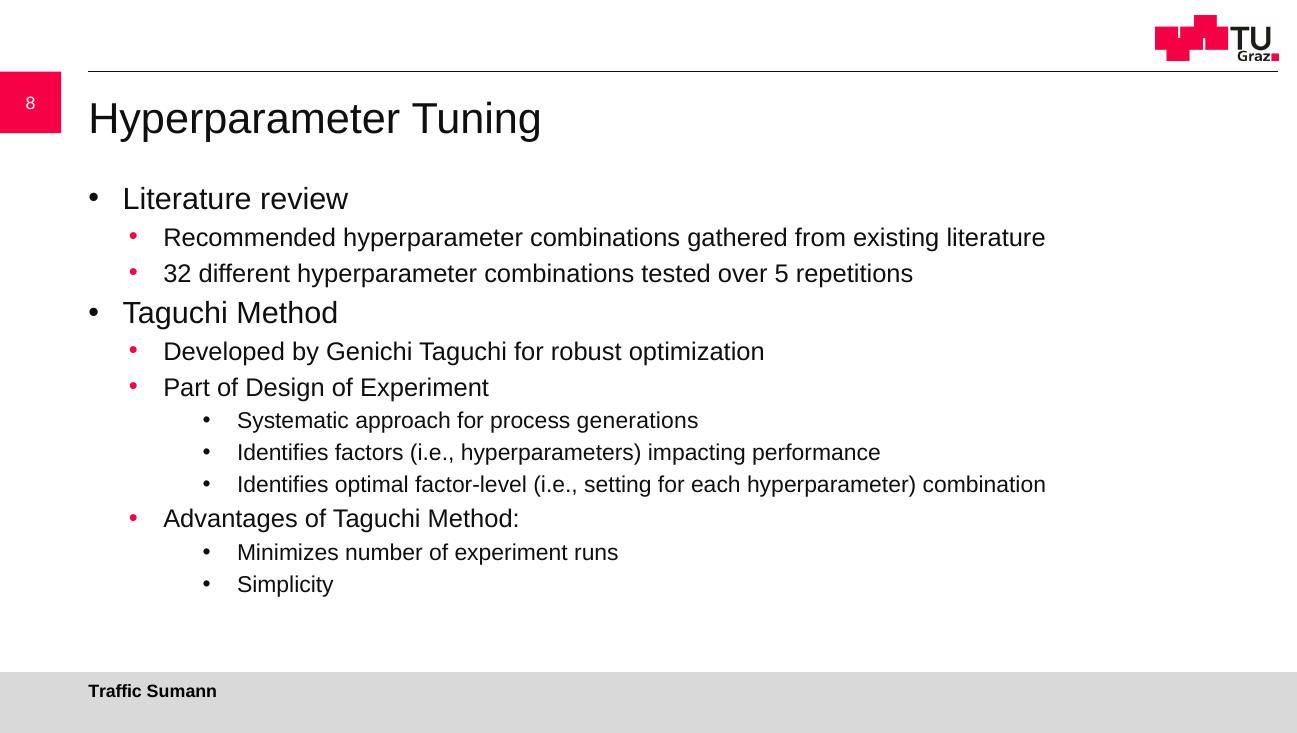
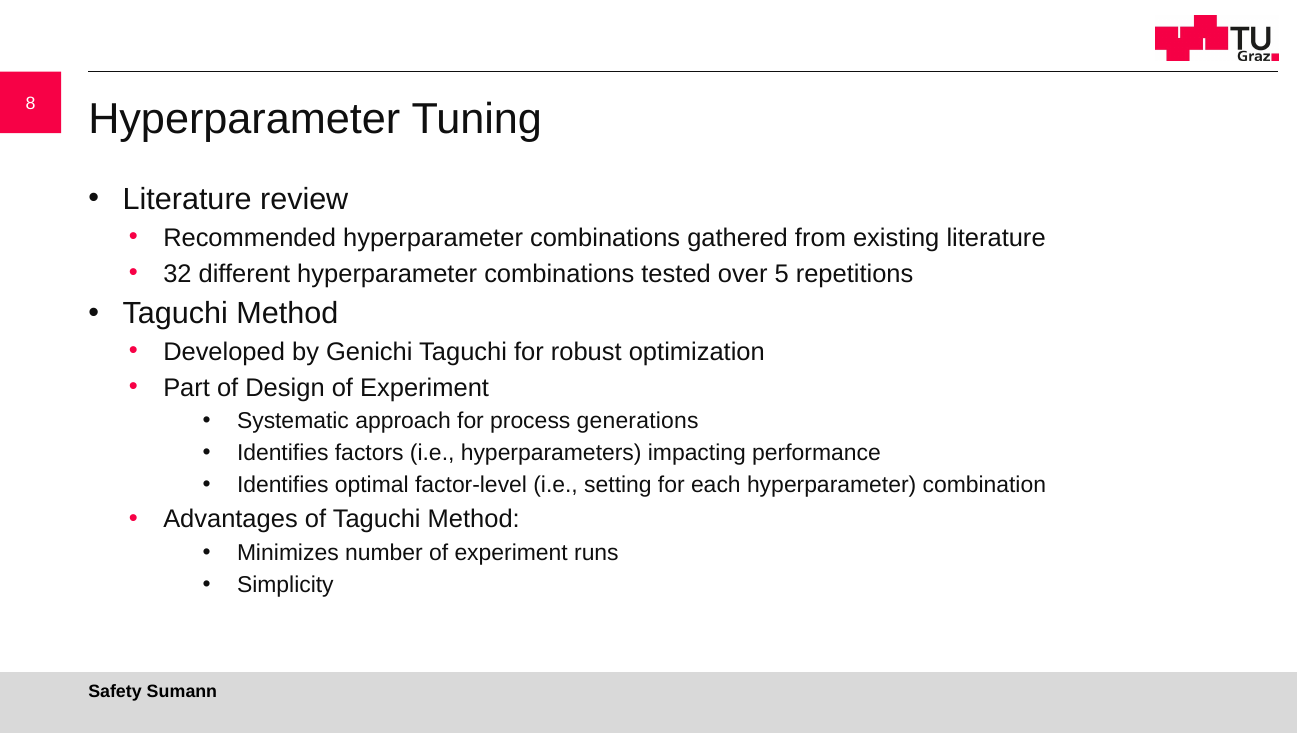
Traffic: Traffic -> Safety
